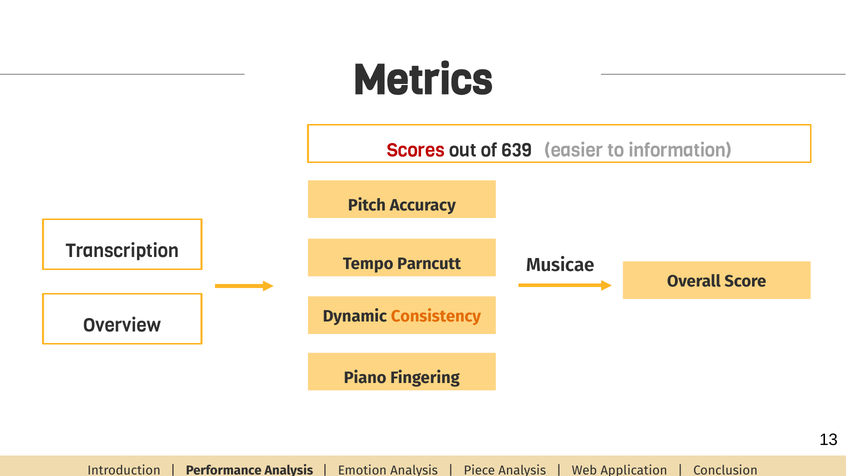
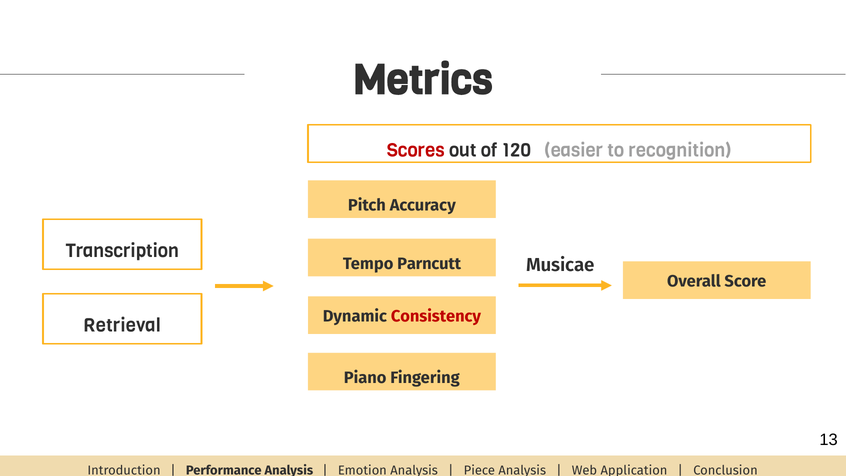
639: 639 -> 120
information: information -> recognition
Consistency colour: orange -> red
Overview: Overview -> Retrieval
